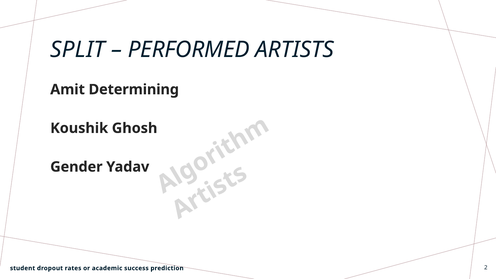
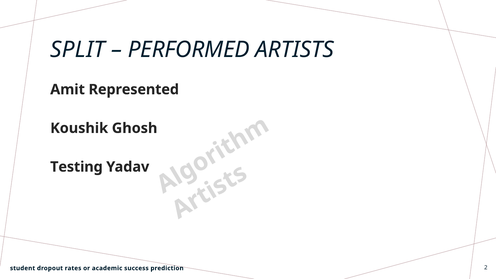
Determining: Determining -> Represented
Gender: Gender -> Testing
